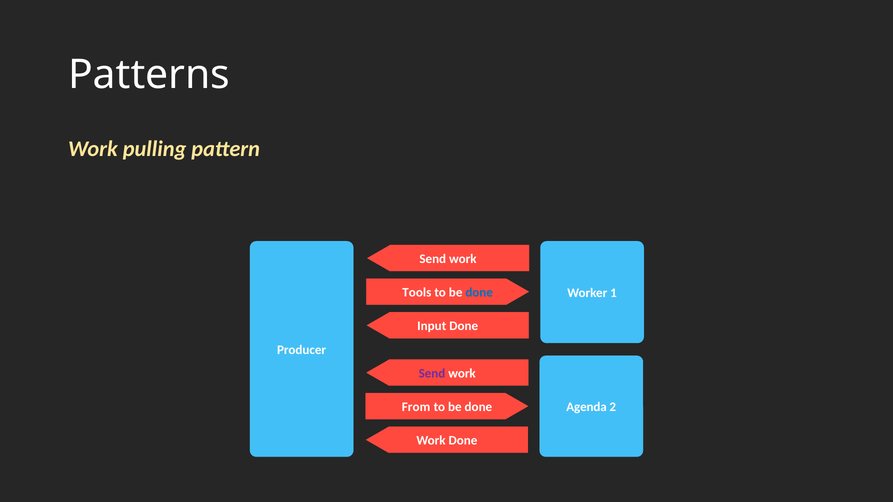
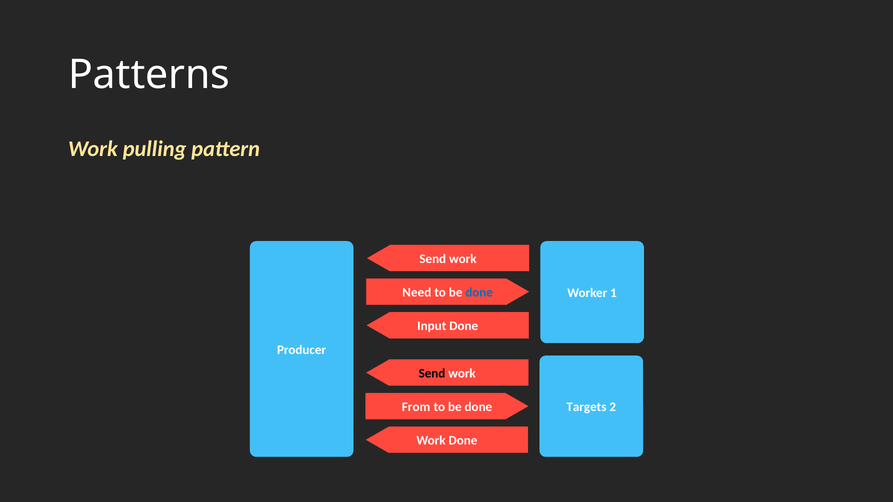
Tools: Tools -> Need
Send at (432, 374) colour: purple -> black
Agenda: Agenda -> Targets
